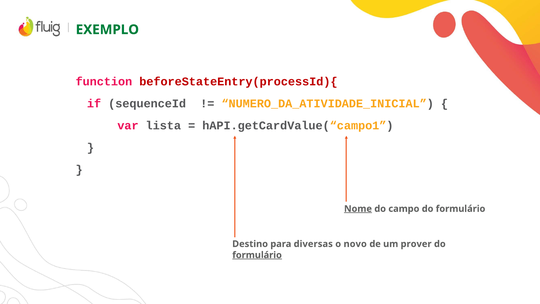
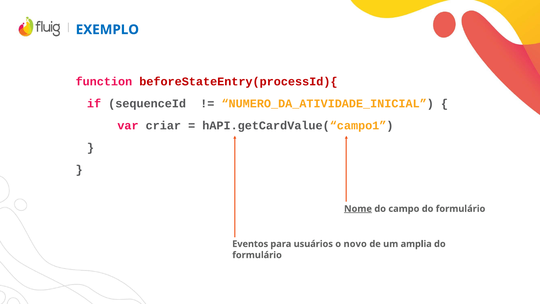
EXEMPLO colour: green -> blue
lista: lista -> criar
Destino: Destino -> Eventos
diversas: diversas -> usuários
prover: prover -> amplia
formulário at (257, 255) underline: present -> none
